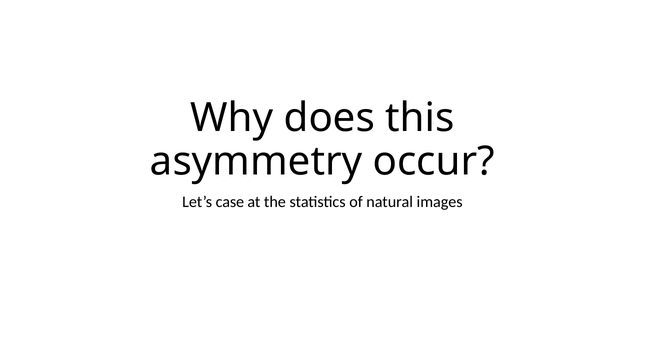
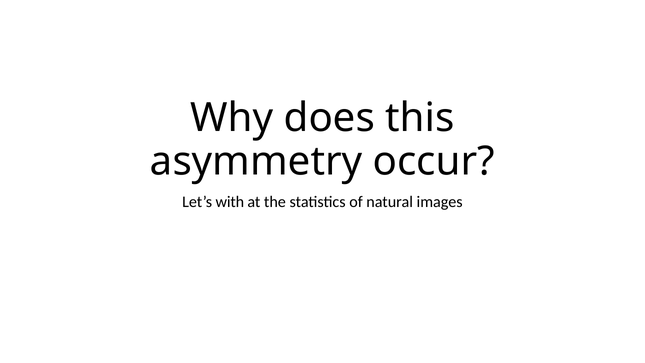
case: case -> with
